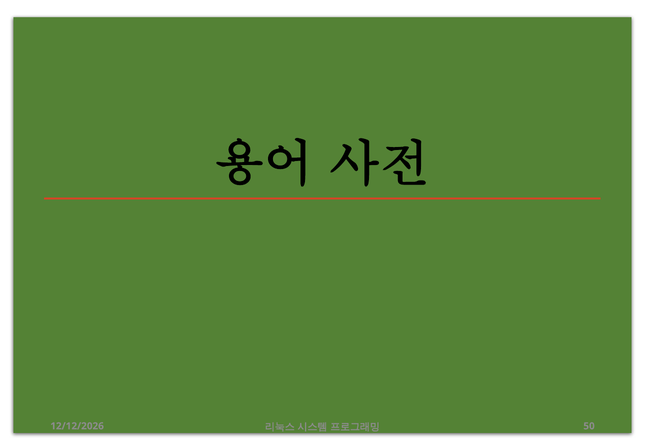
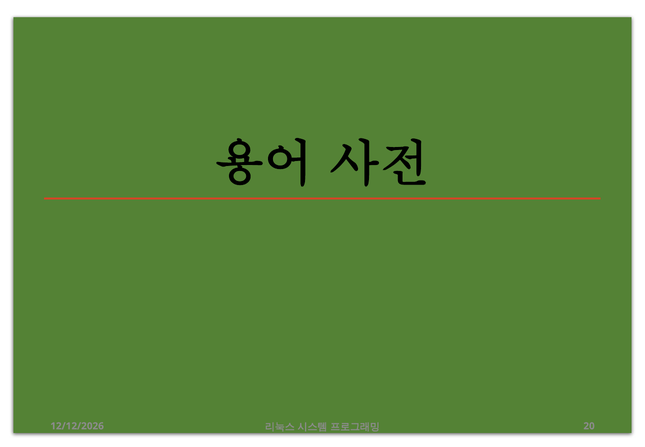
50: 50 -> 20
